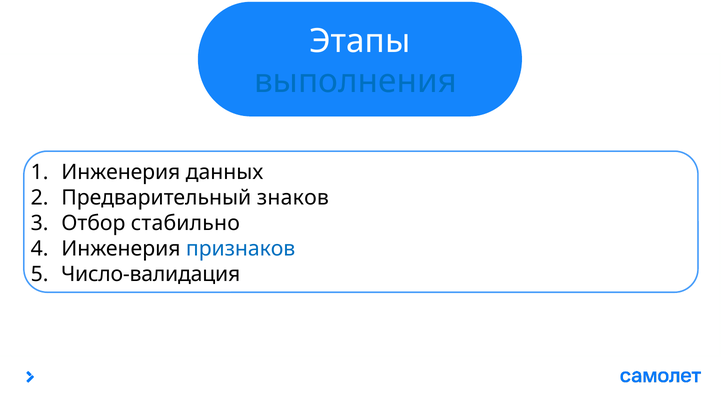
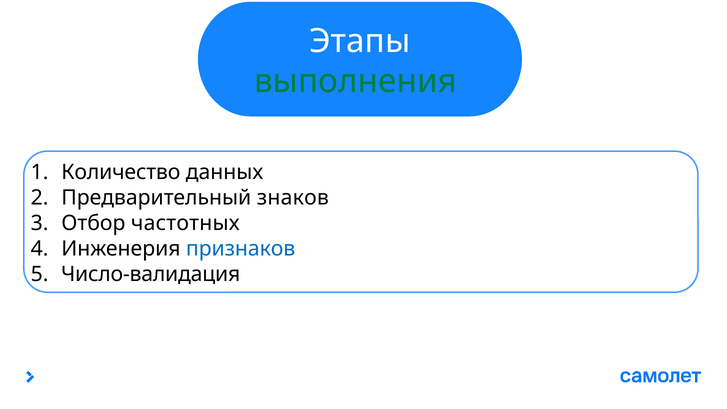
выполнения colour: blue -> green
Инженерия at (121, 172): Инженерия -> Количество
стабильно: стабильно -> частотных
